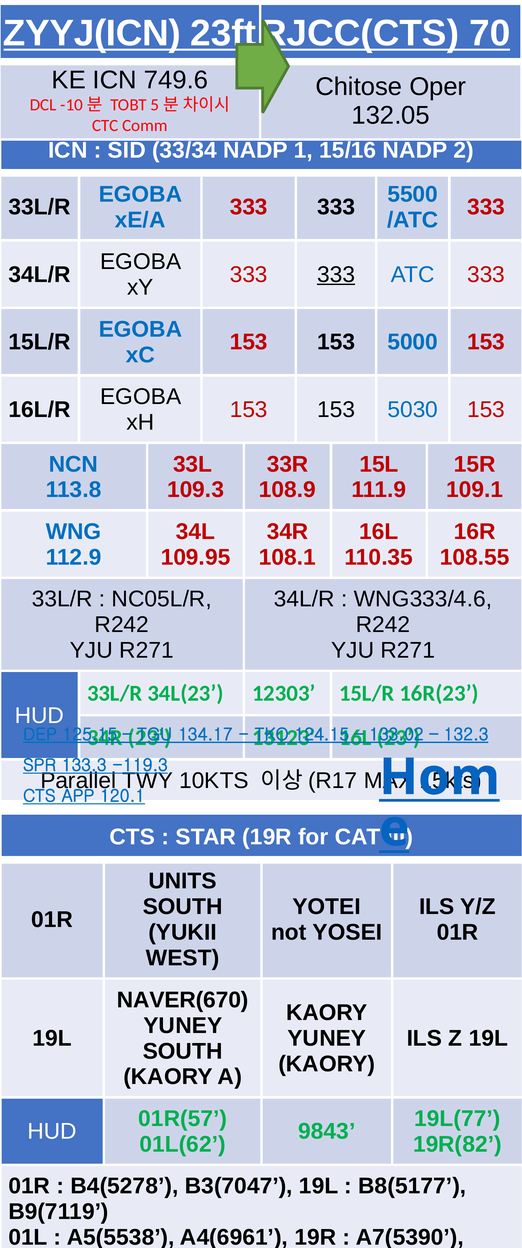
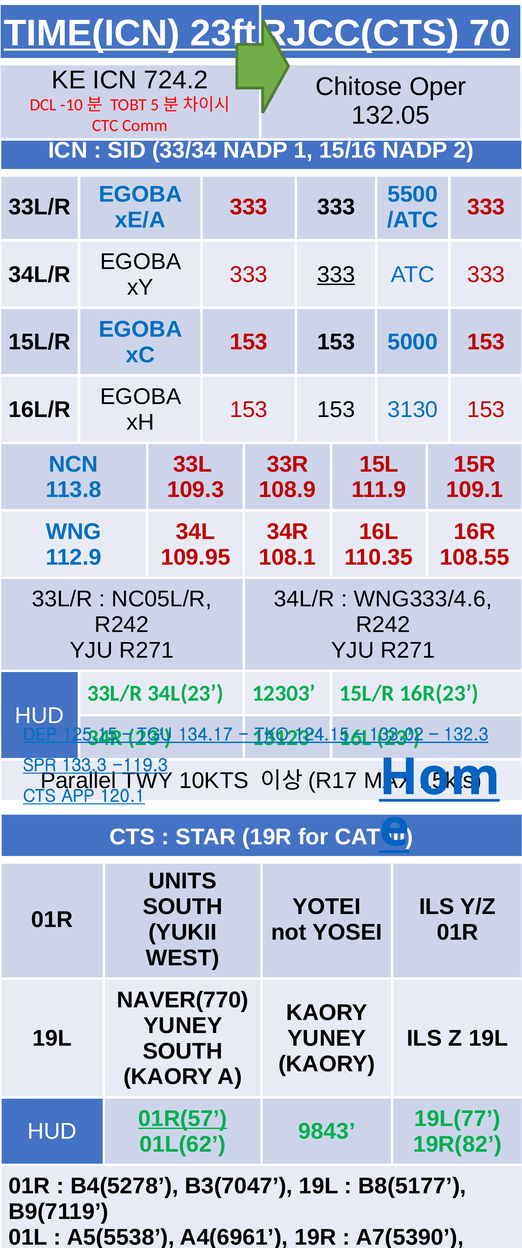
ZYYJ(ICN: ZYYJ(ICN -> TIME(ICN
749.6: 749.6 -> 724.2
5030: 5030 -> 3130
NAVER(670: NAVER(670 -> NAVER(770
01R(57 underline: none -> present
